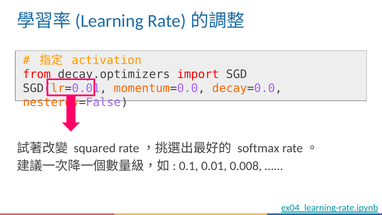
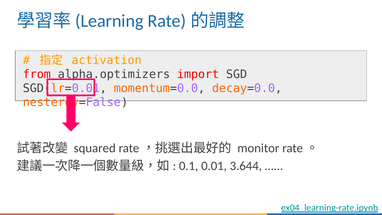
decay.optimizers: decay.optimizers -> alpha.optimizers
softmax: softmax -> monitor
0.008: 0.008 -> 3.644
